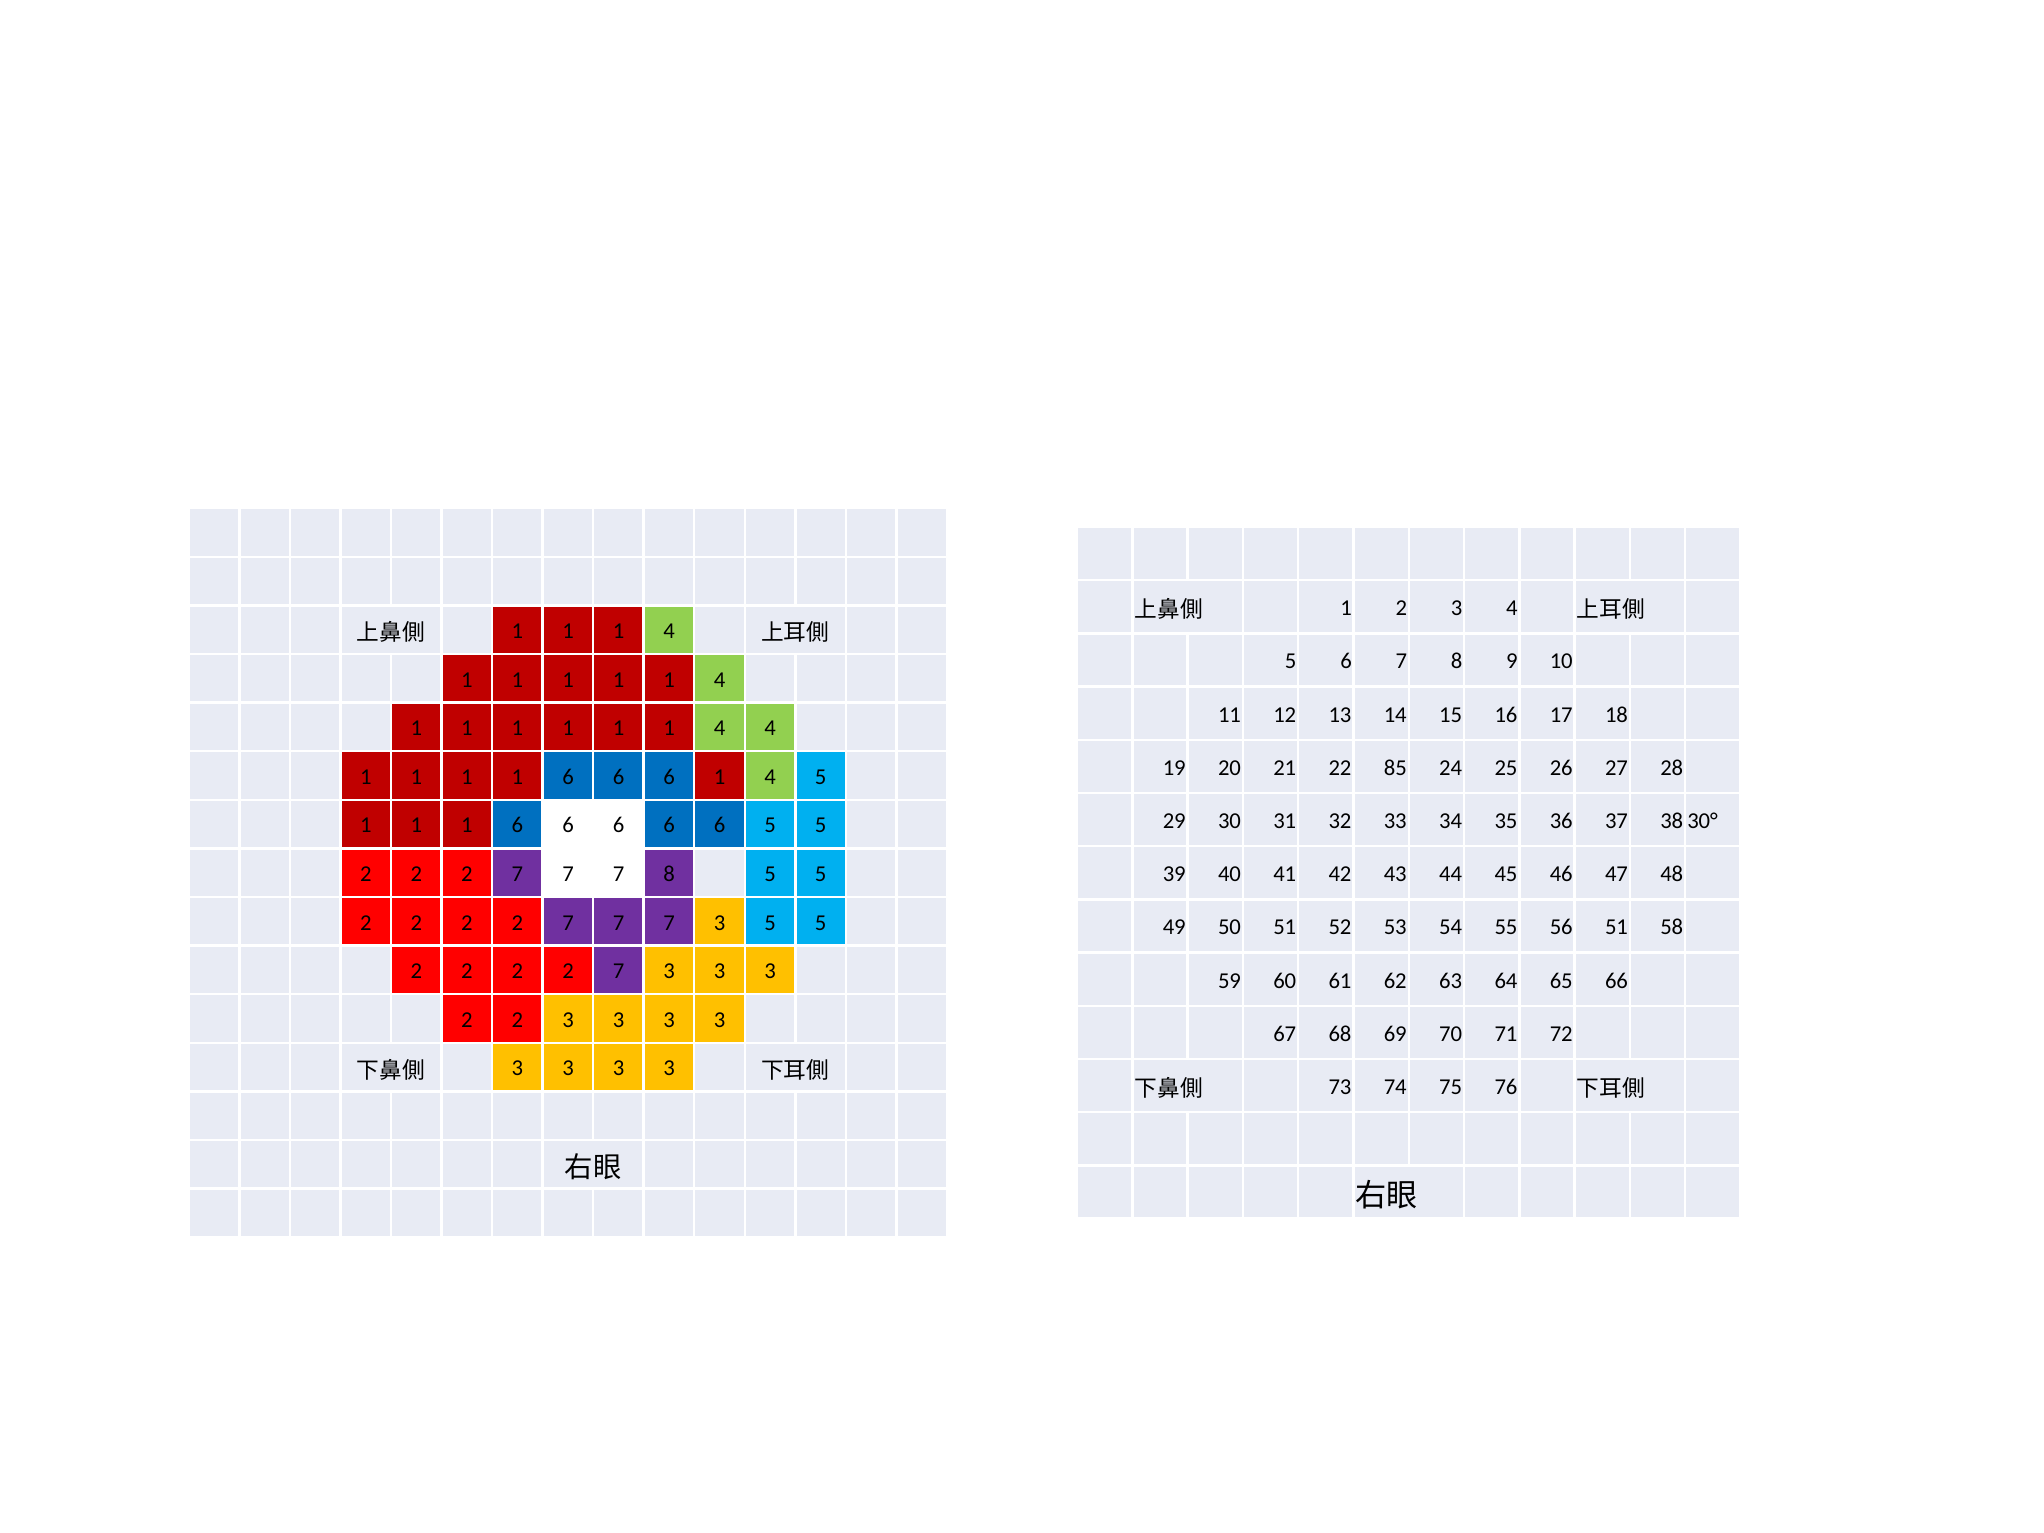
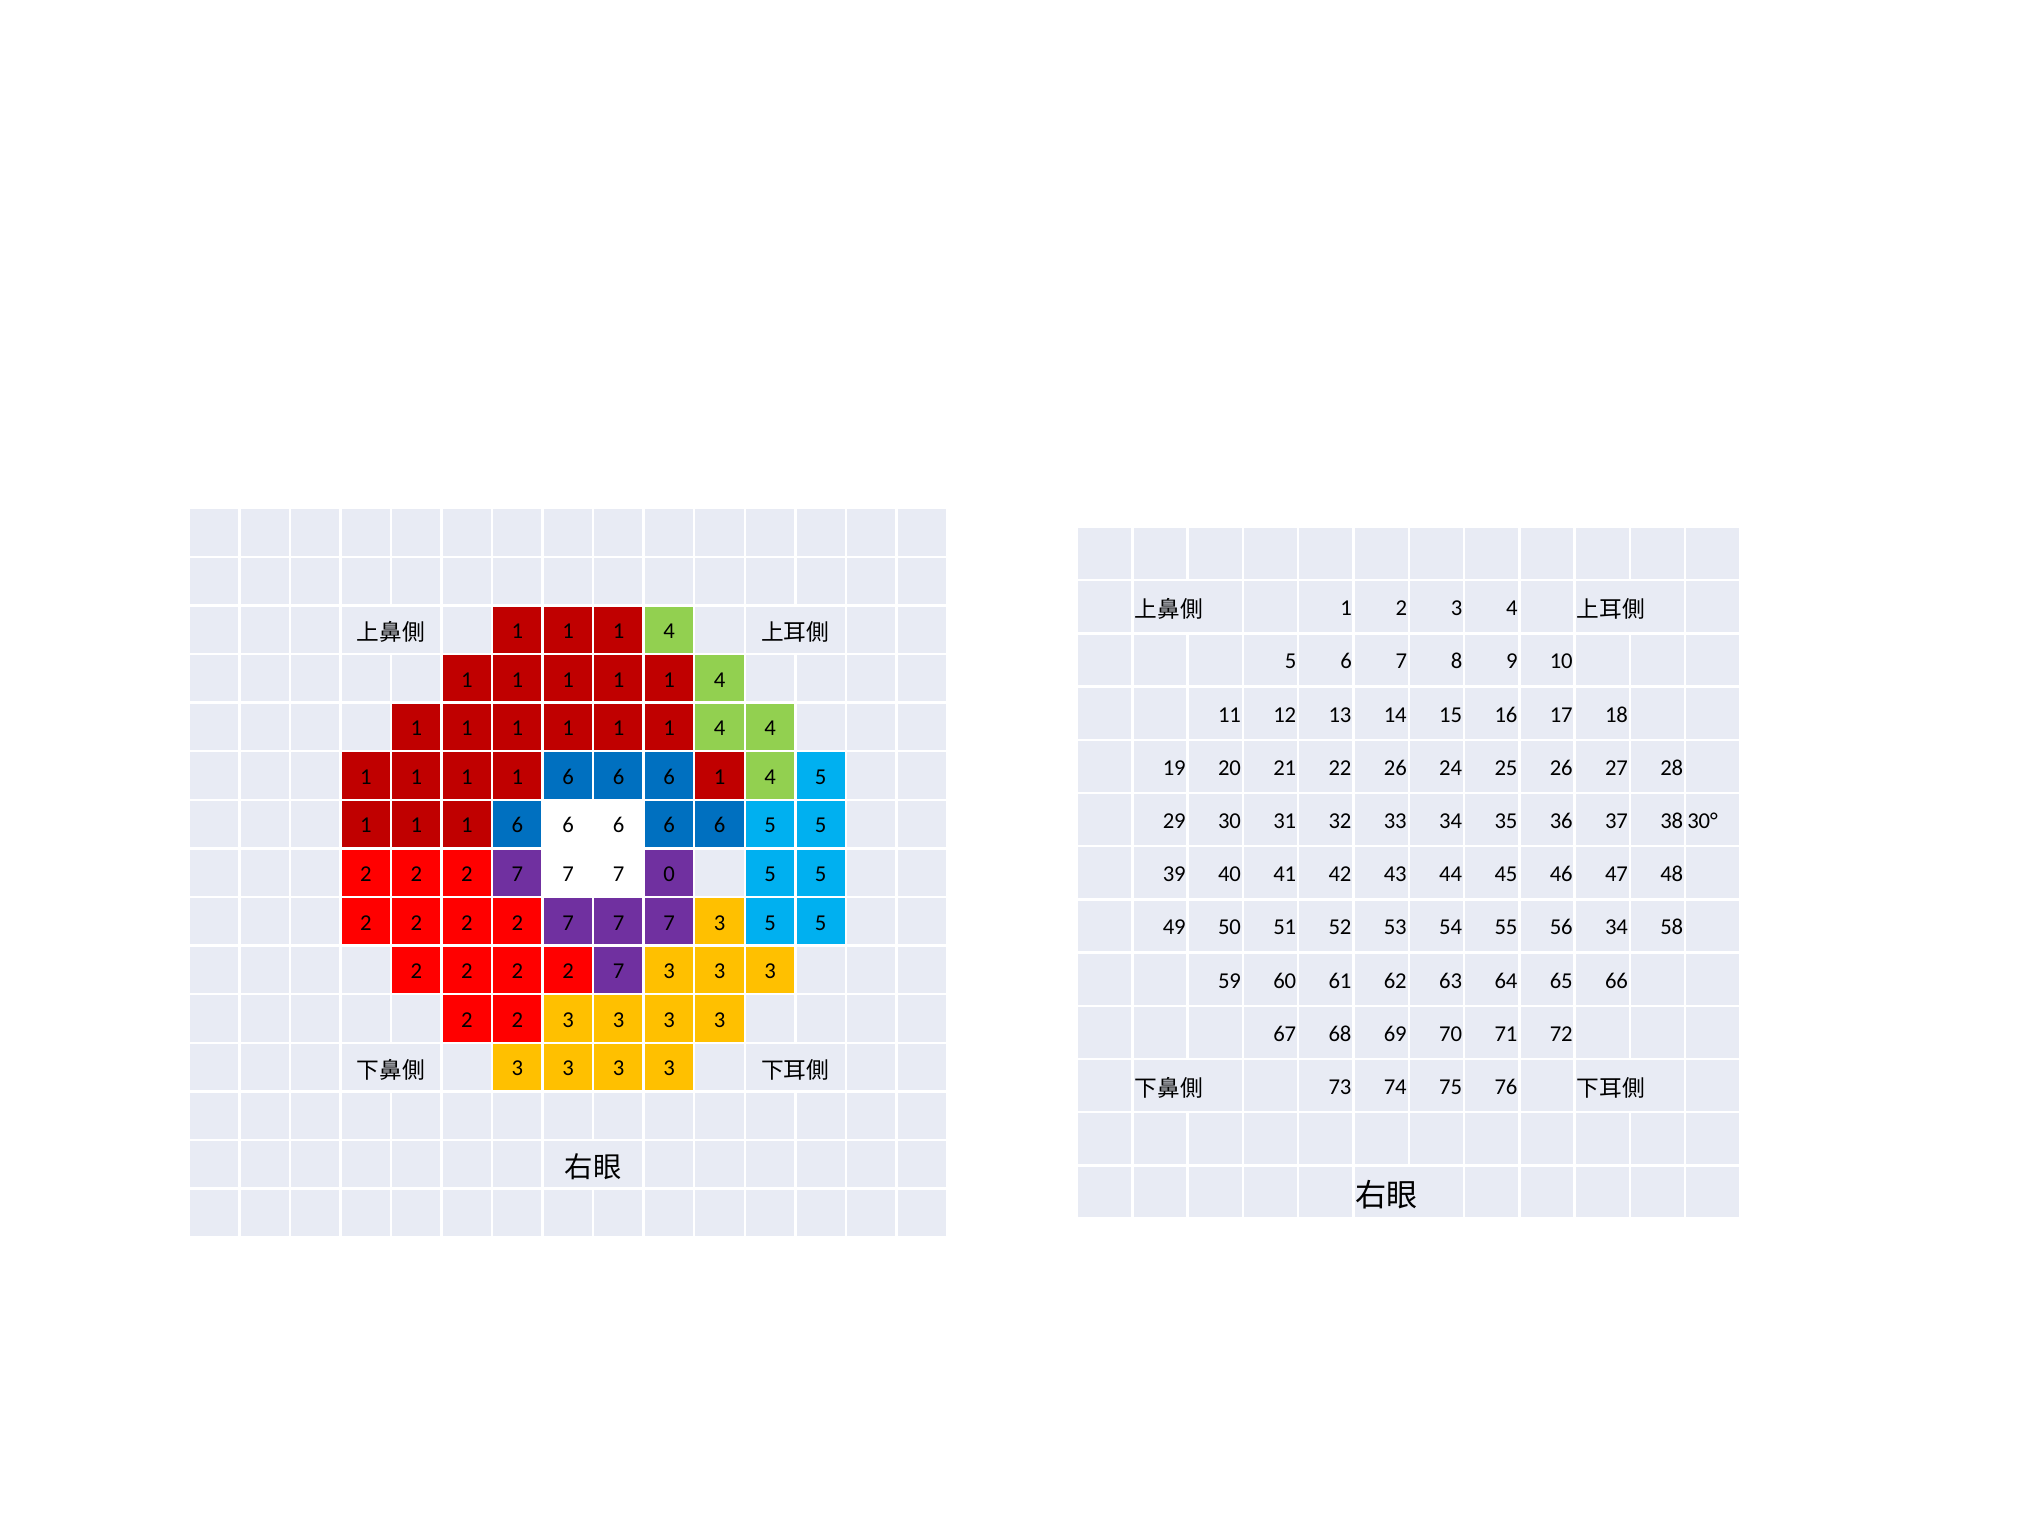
22 85: 85 -> 26
7 7 8: 8 -> 0
56 51: 51 -> 34
